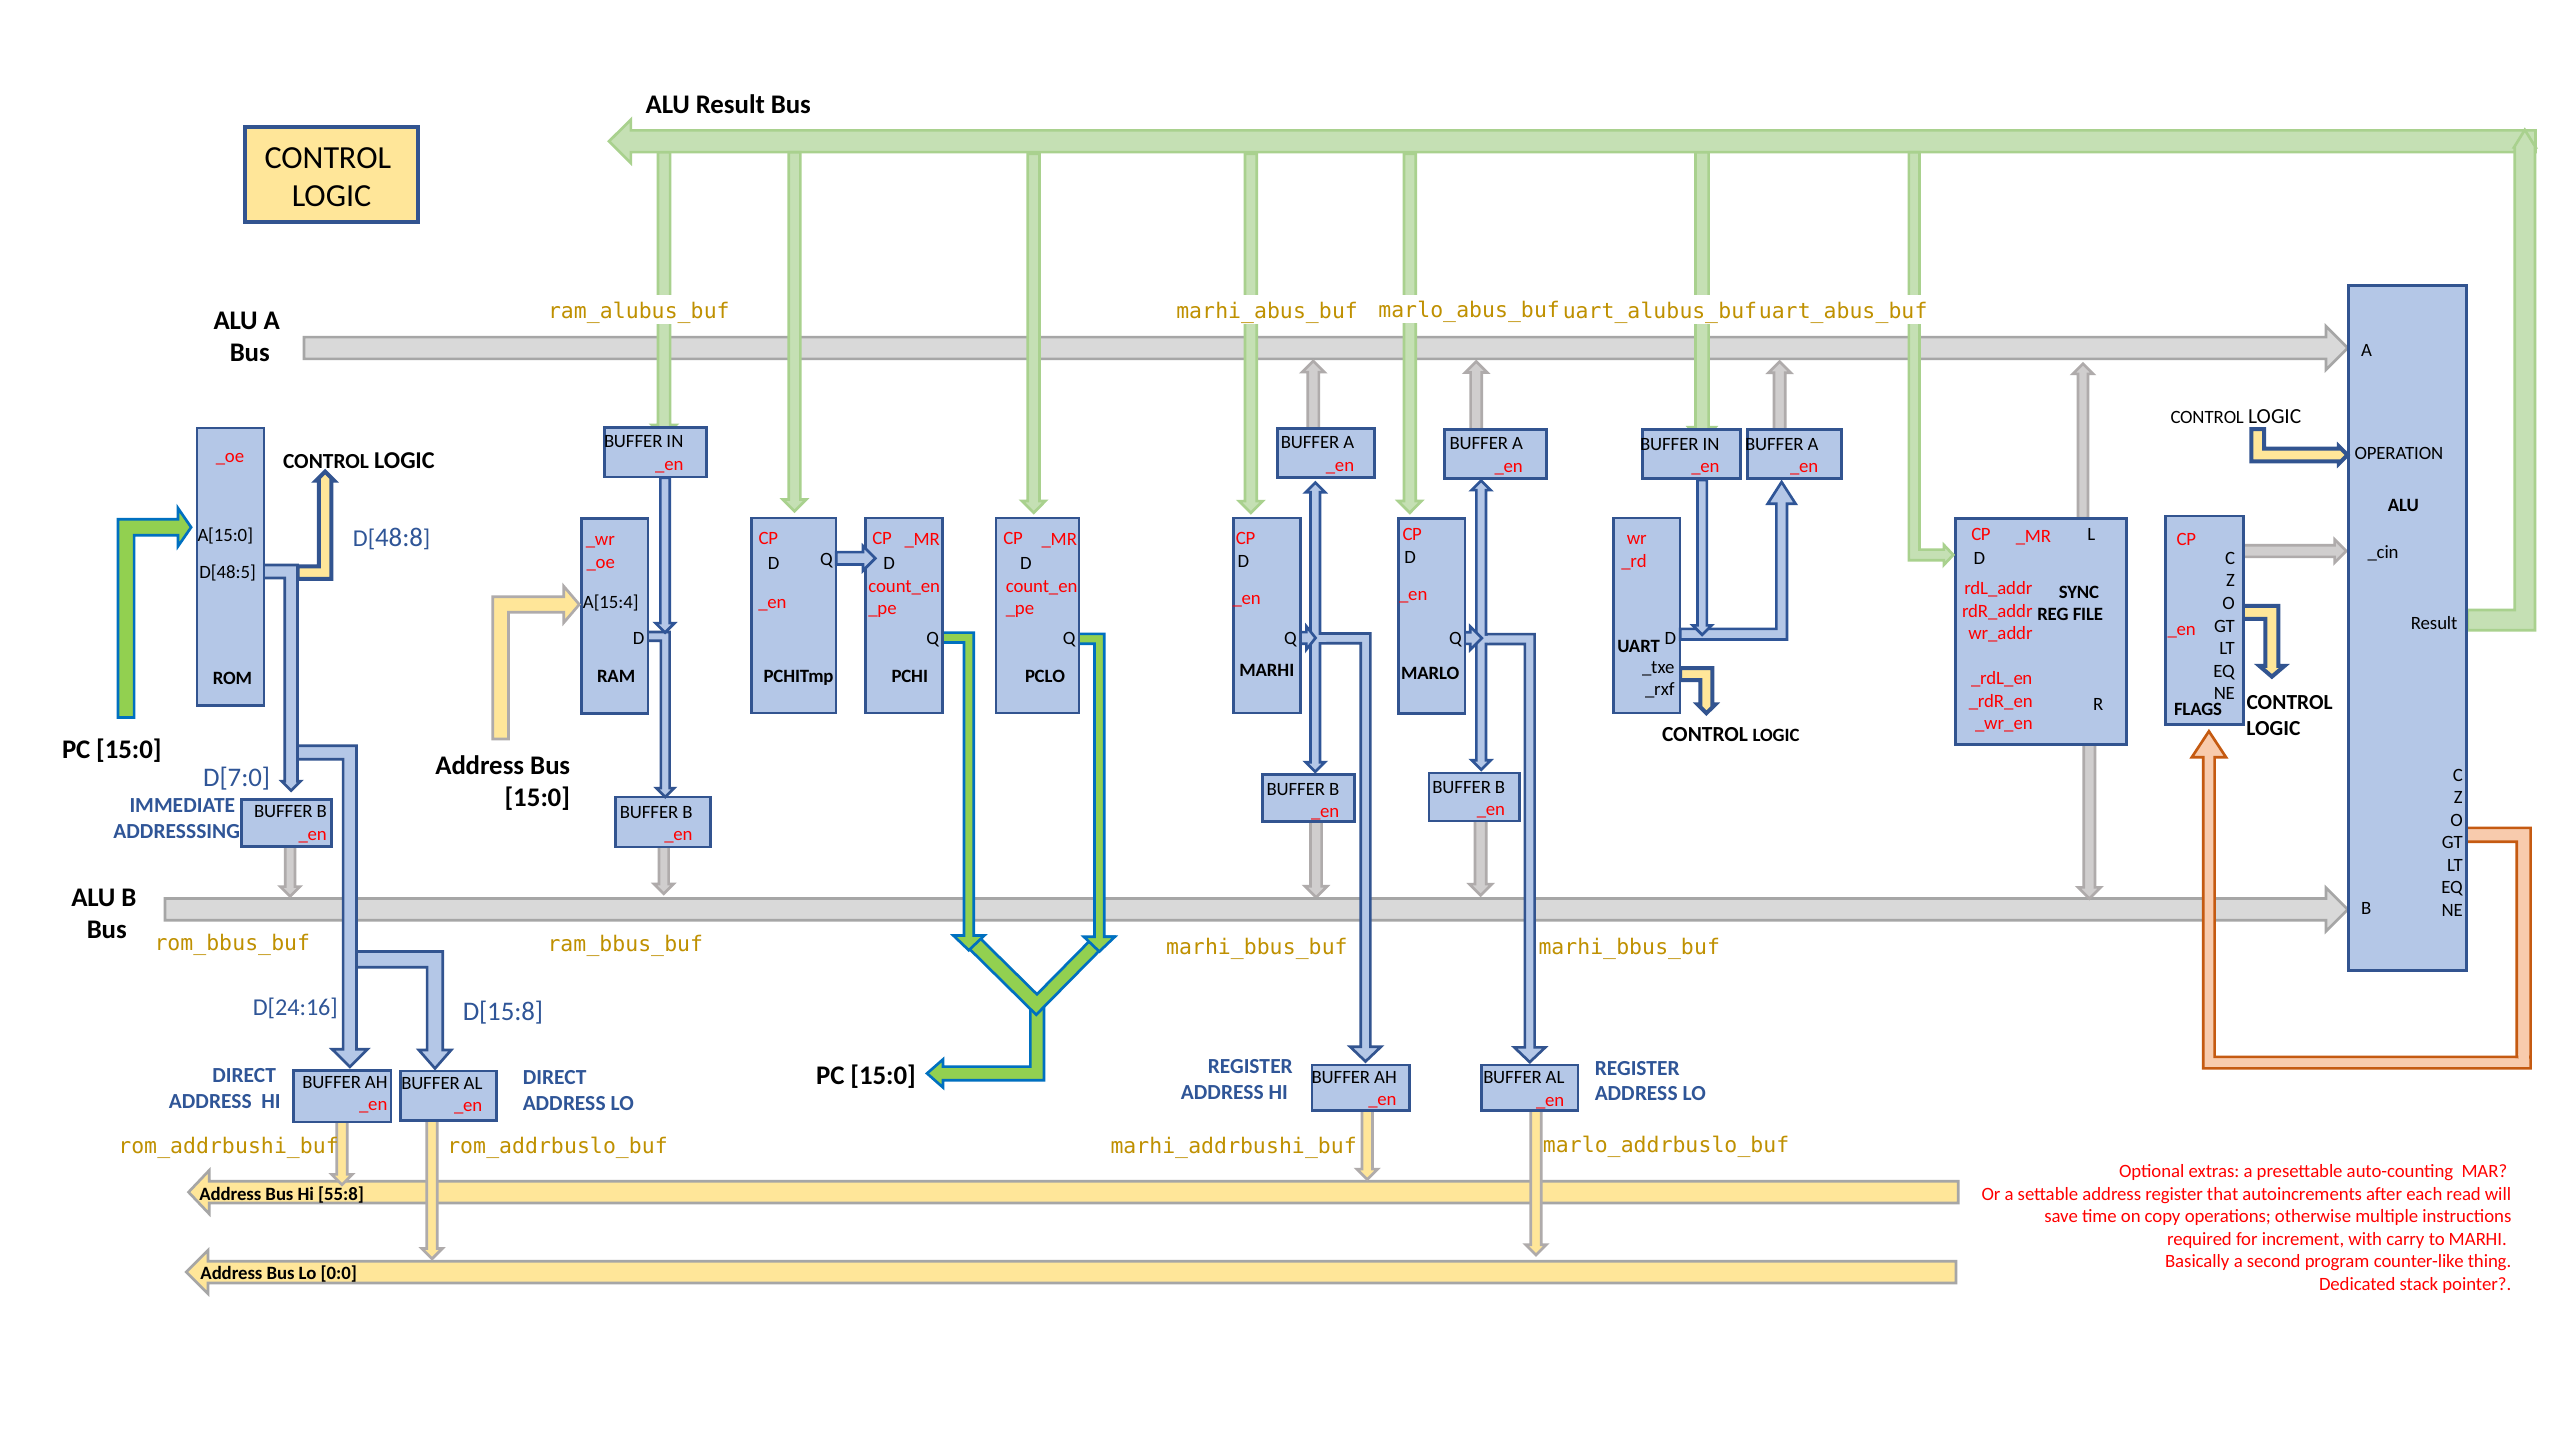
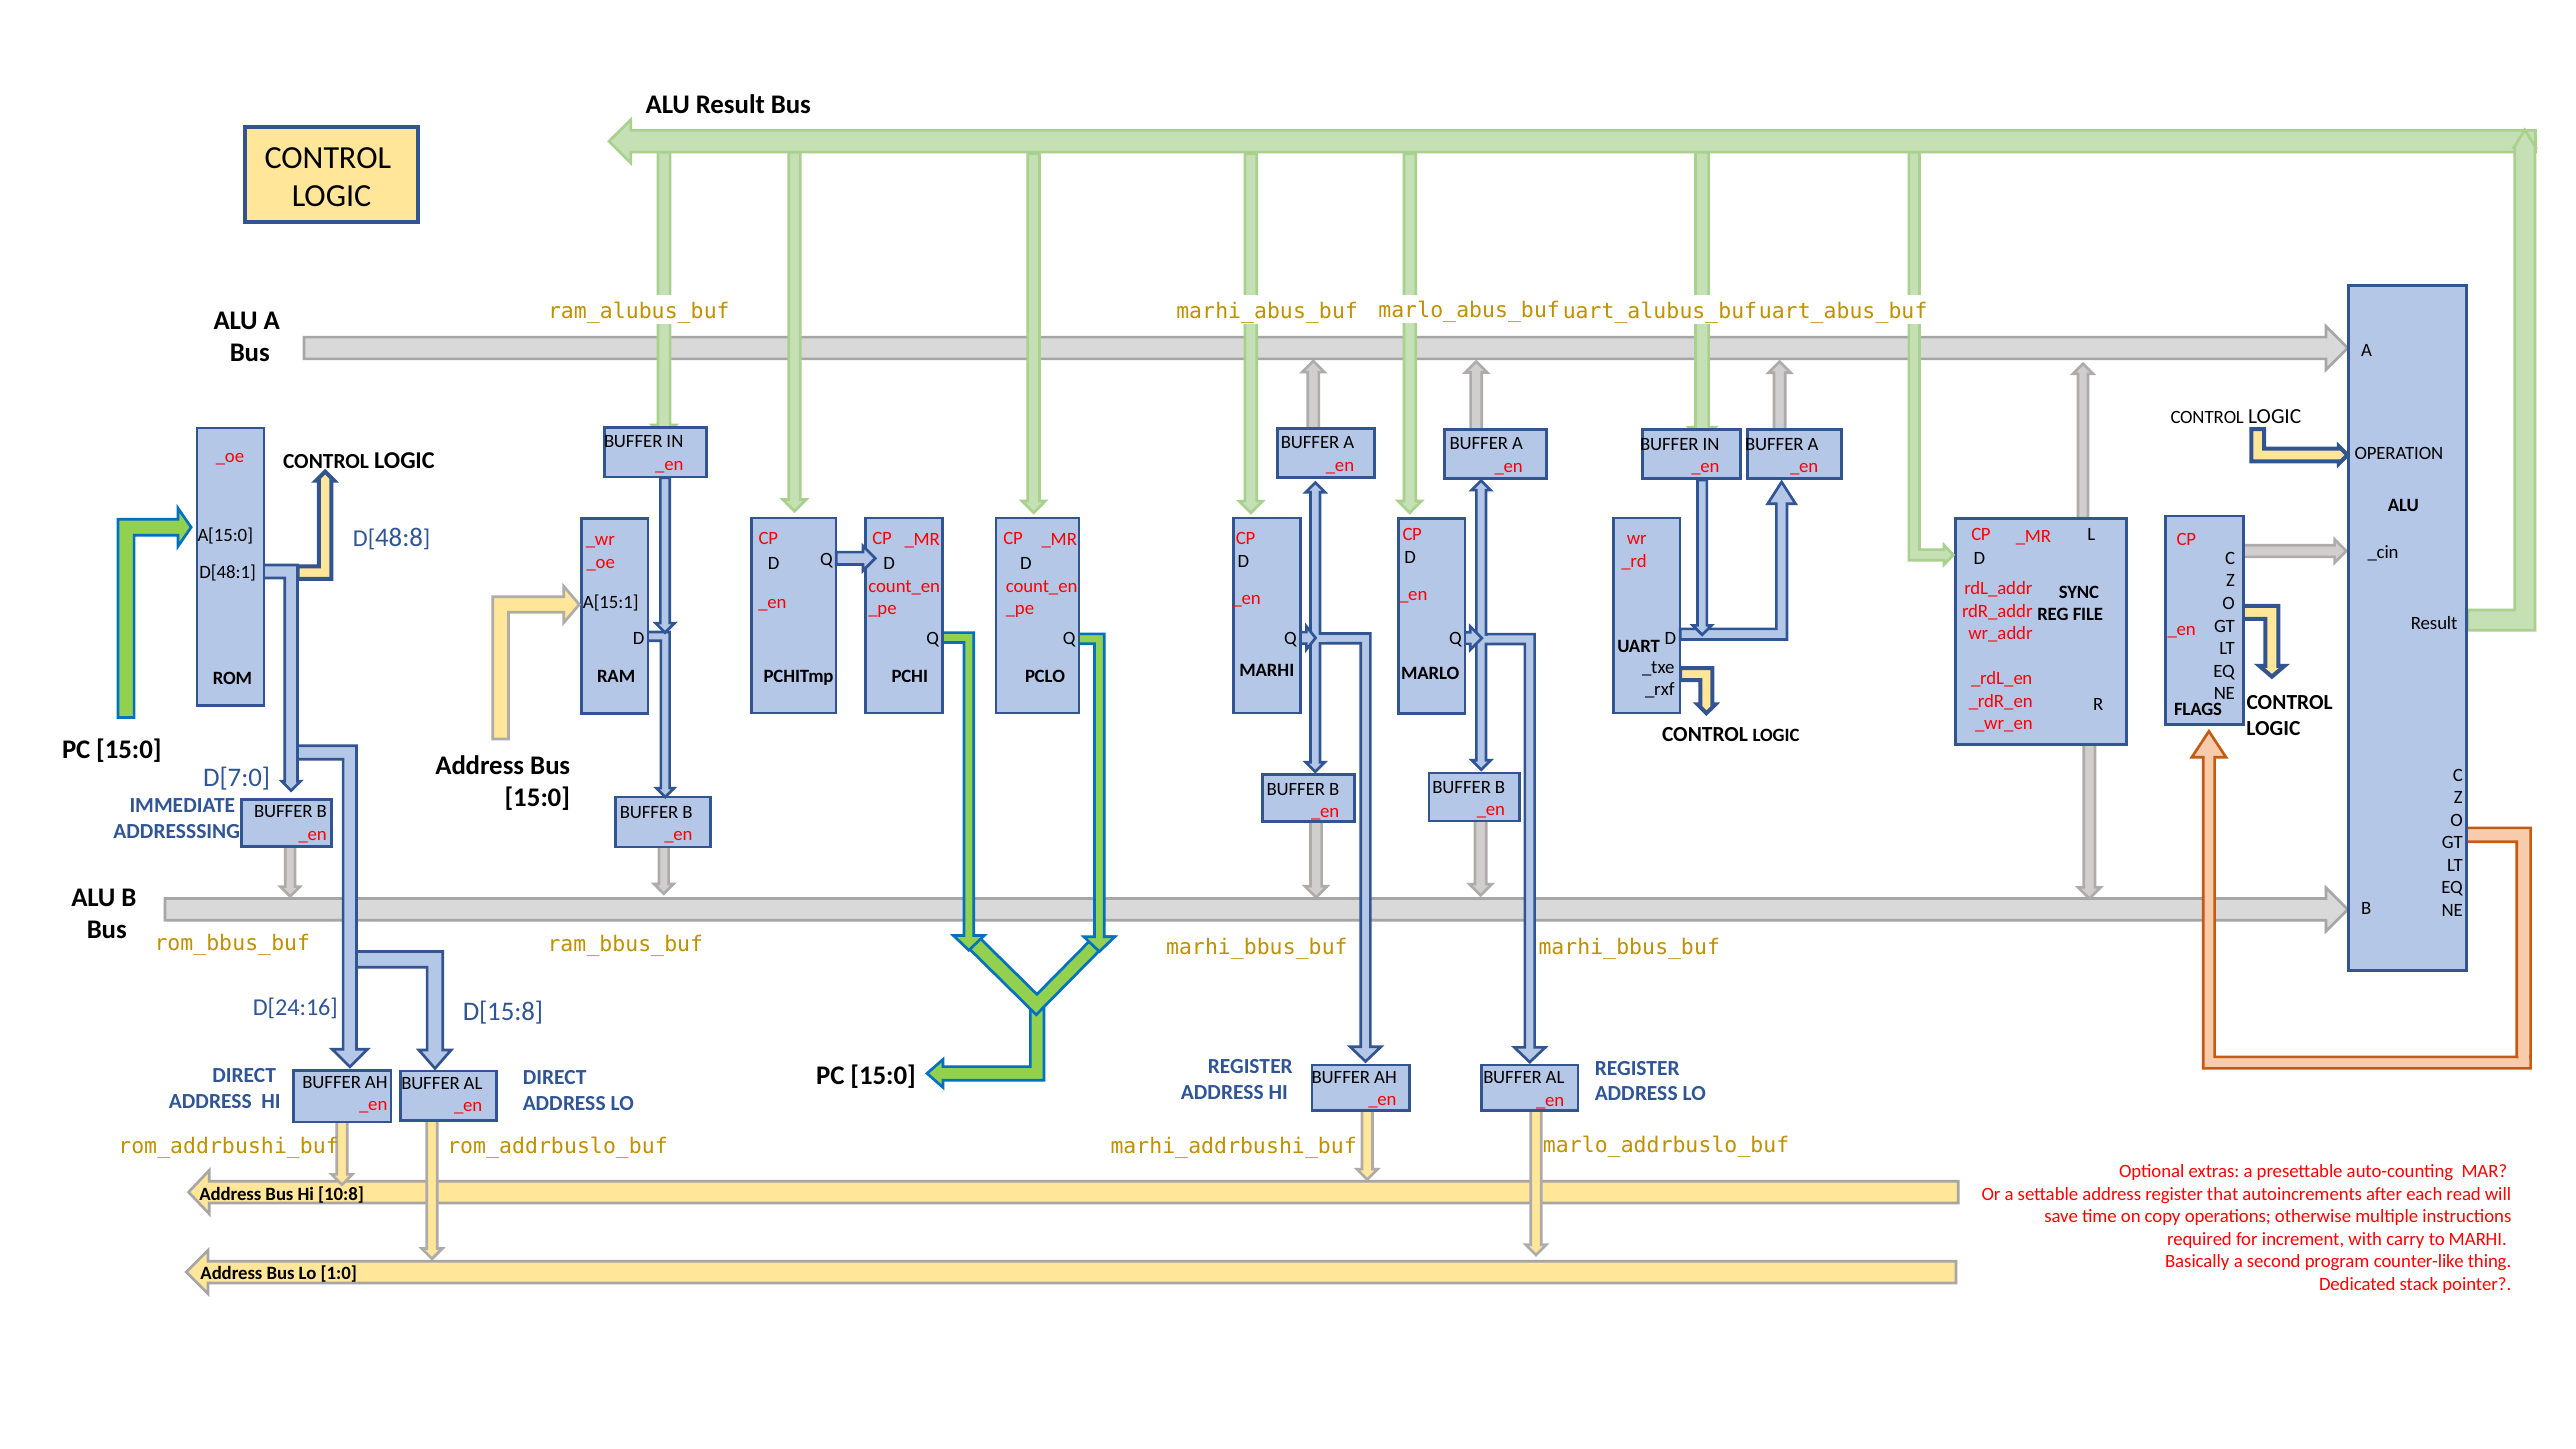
D[48:5: D[48:5 -> D[48:1
A[15:4: A[15:4 -> A[15:1
55:8: 55:8 -> 10:8
0:0: 0:0 -> 1:0
